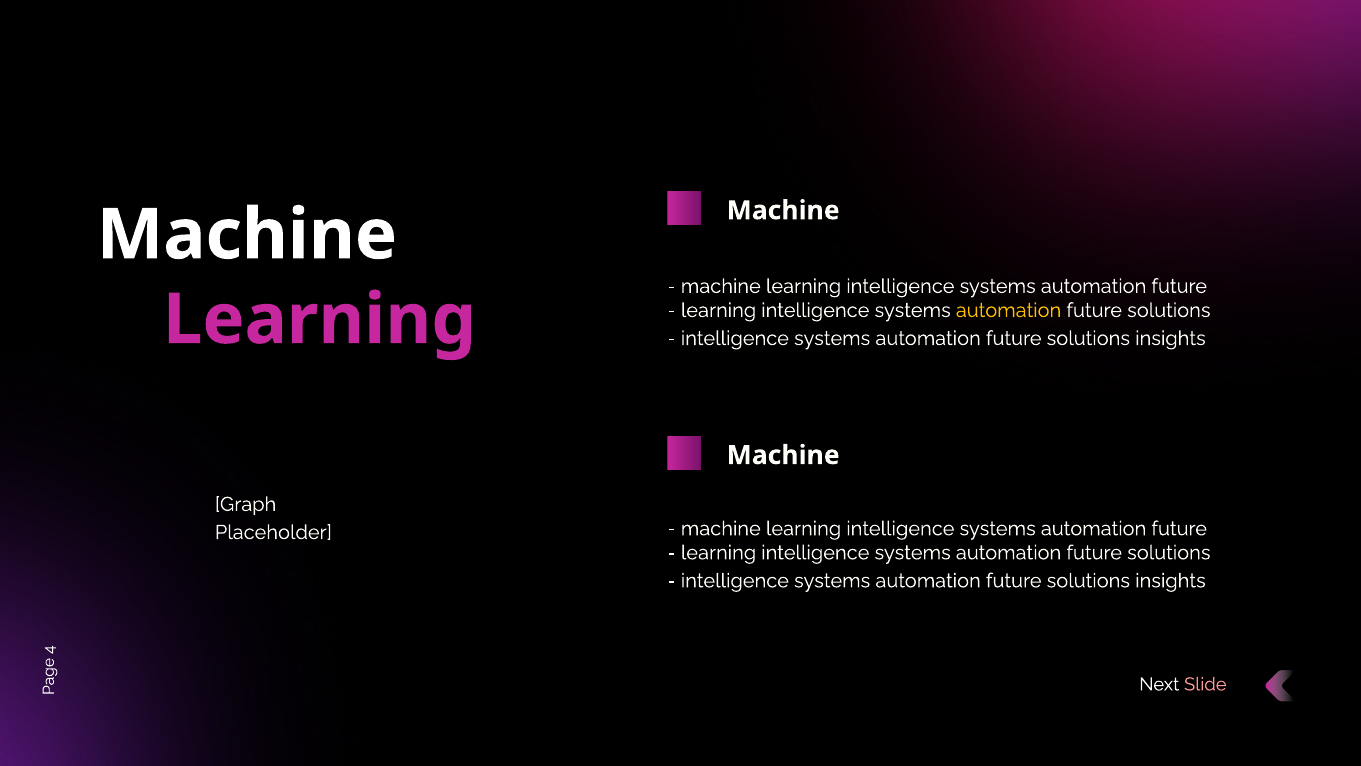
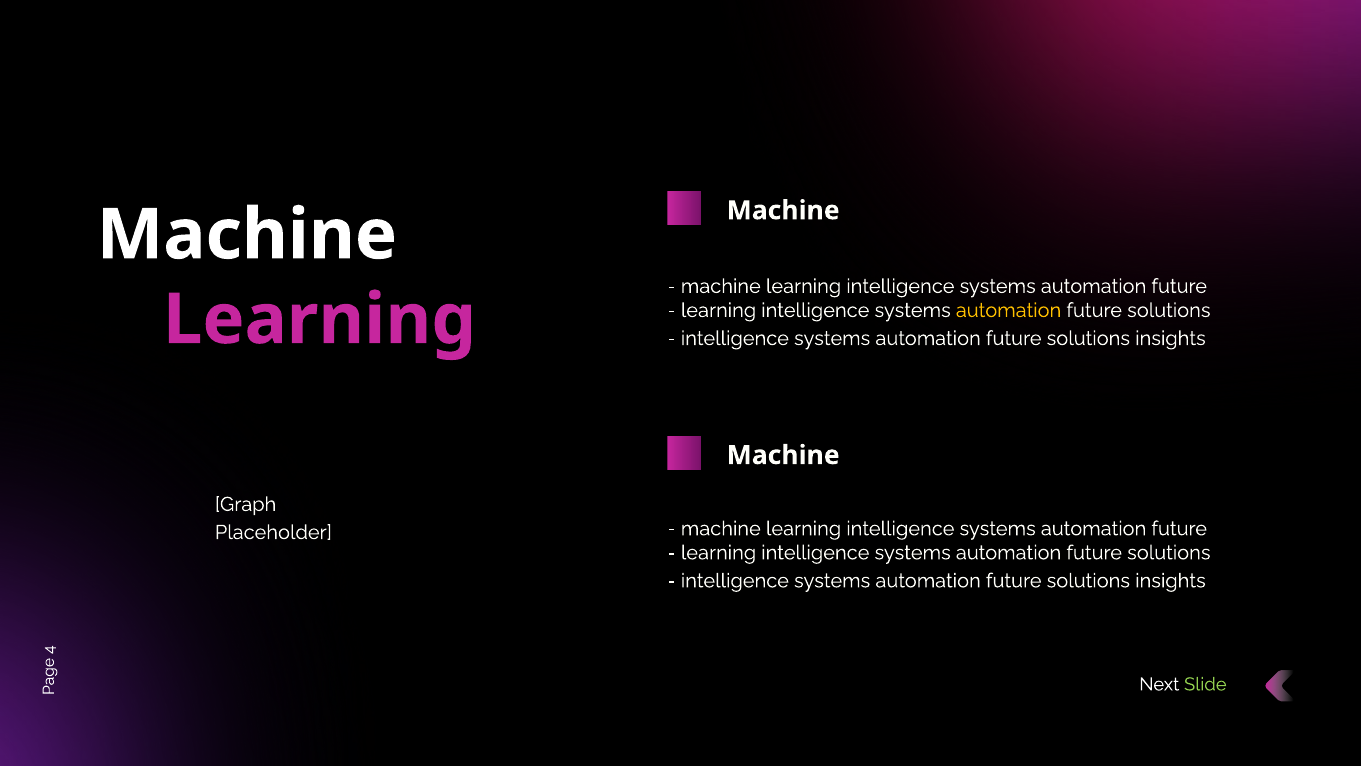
Slide colour: pink -> light green
